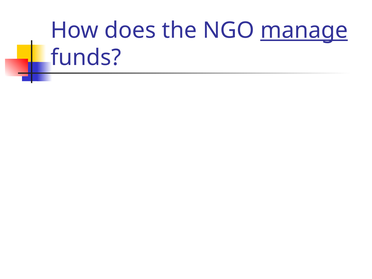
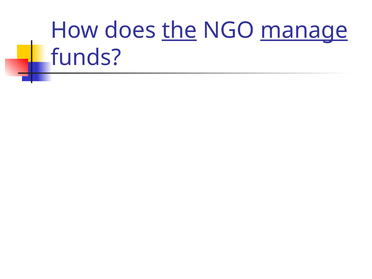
the underline: none -> present
